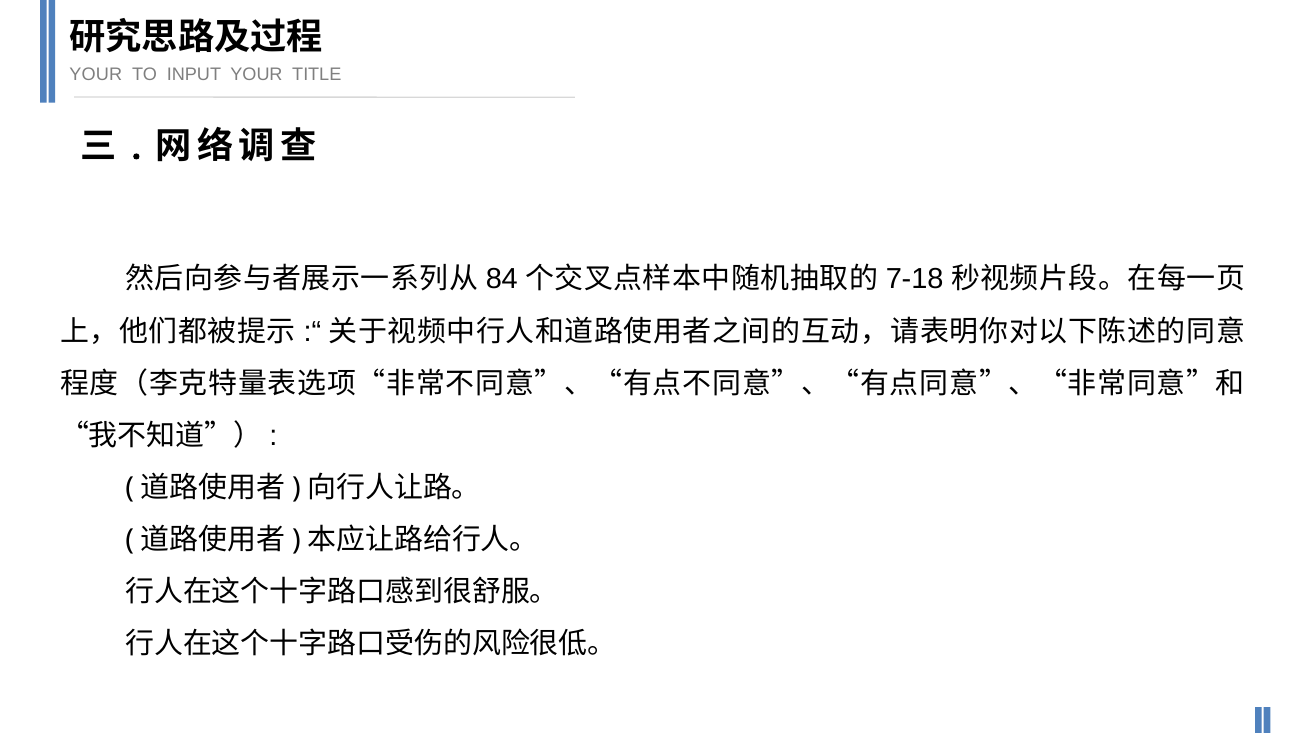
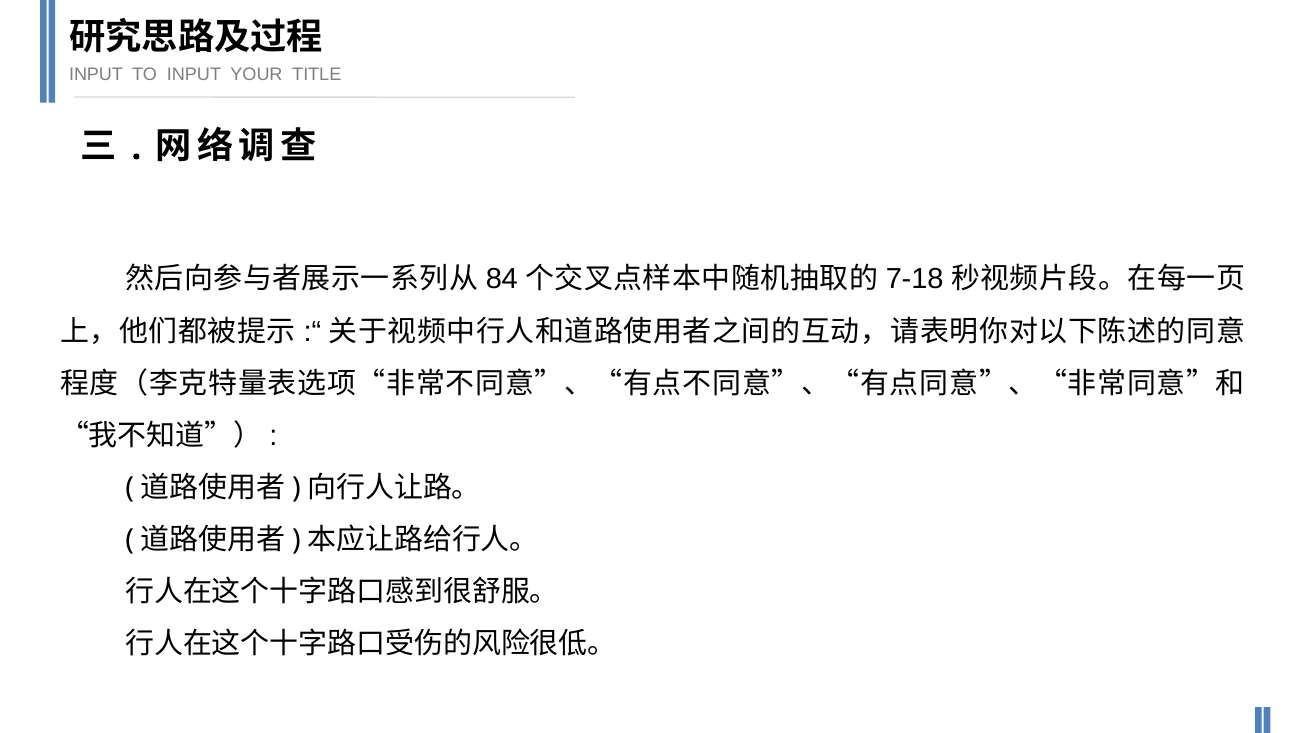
YOUR at (96, 75): YOUR -> INPUT
